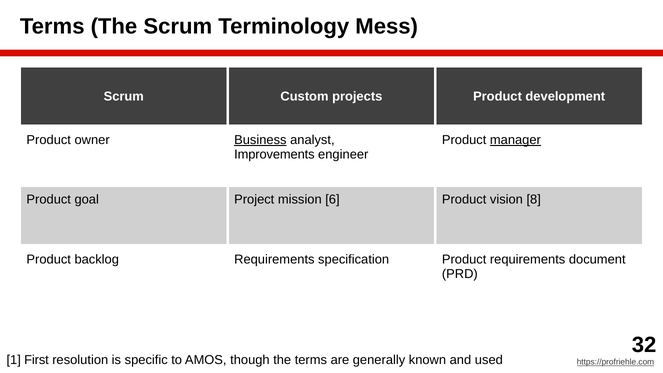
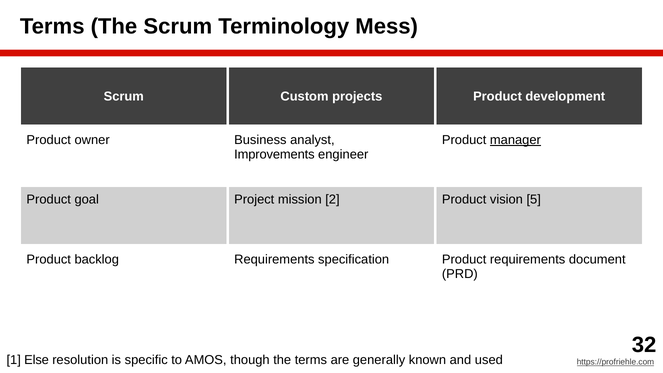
Business underline: present -> none
6: 6 -> 2
8: 8 -> 5
First: First -> Else
